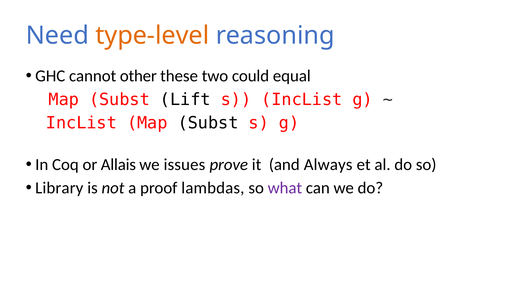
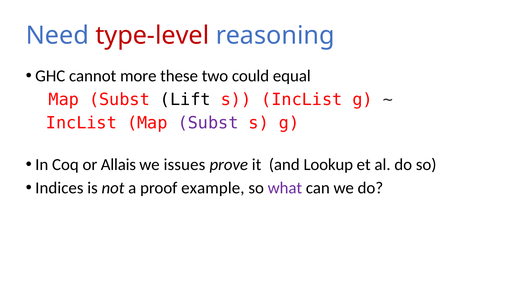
type-level colour: orange -> red
other: other -> more
Subst at (208, 123) colour: black -> purple
Always: Always -> Lookup
Library: Library -> Indices
lambdas: lambdas -> example
